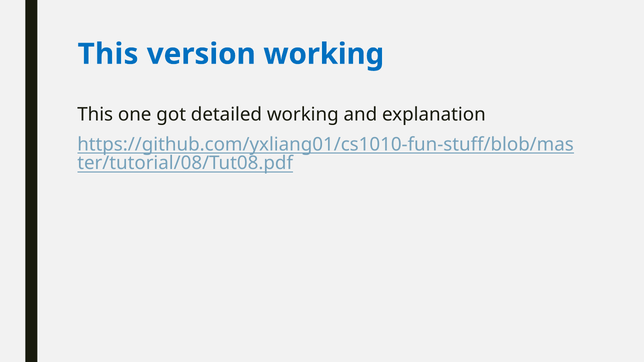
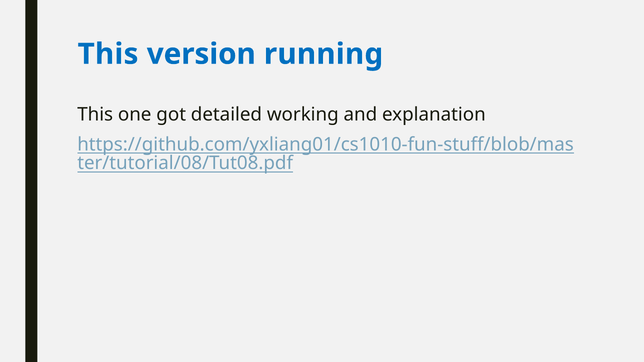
version working: working -> running
